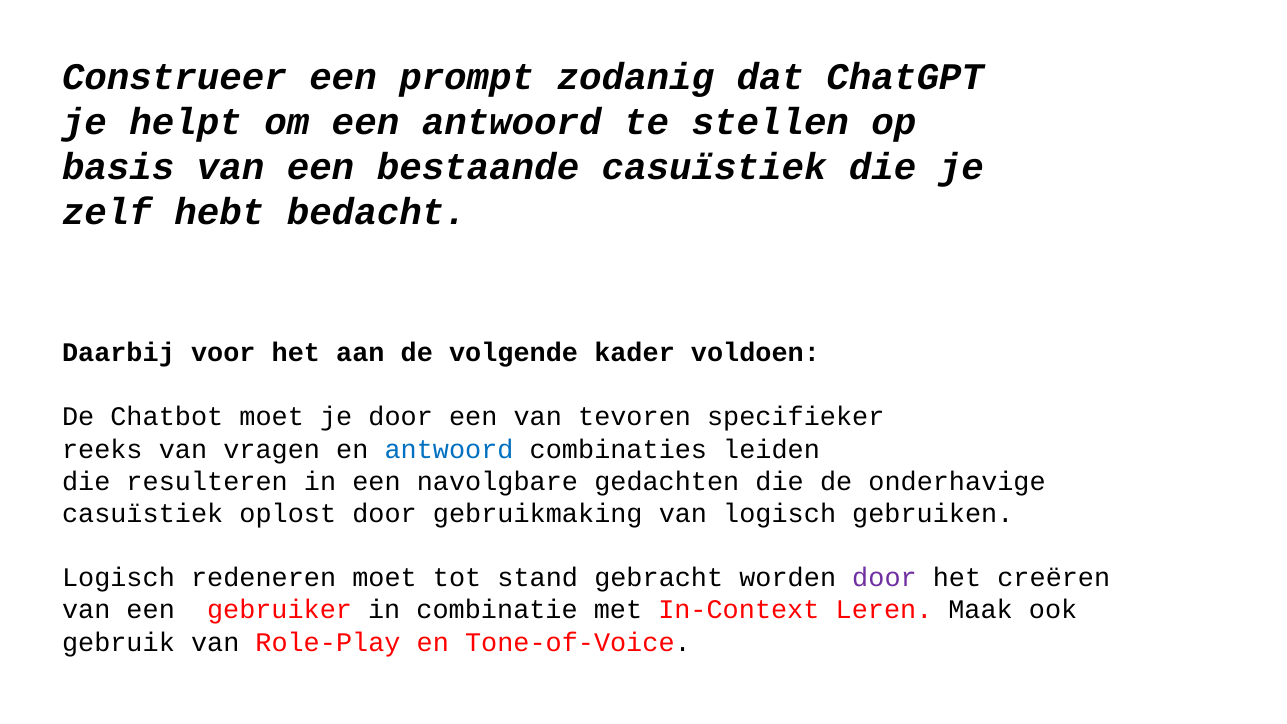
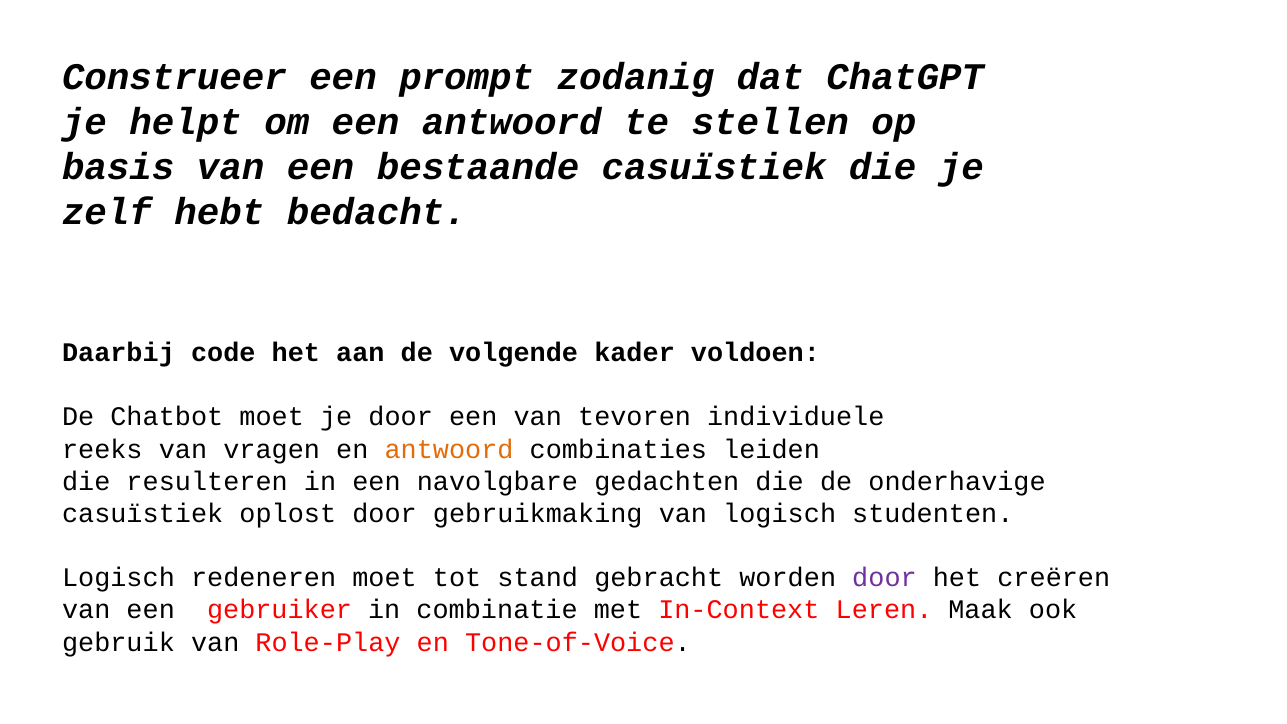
voor: voor -> code
specifieker: specifieker -> individuele
antwoord at (449, 449) colour: blue -> orange
gebruiken: gebruiken -> studenten
